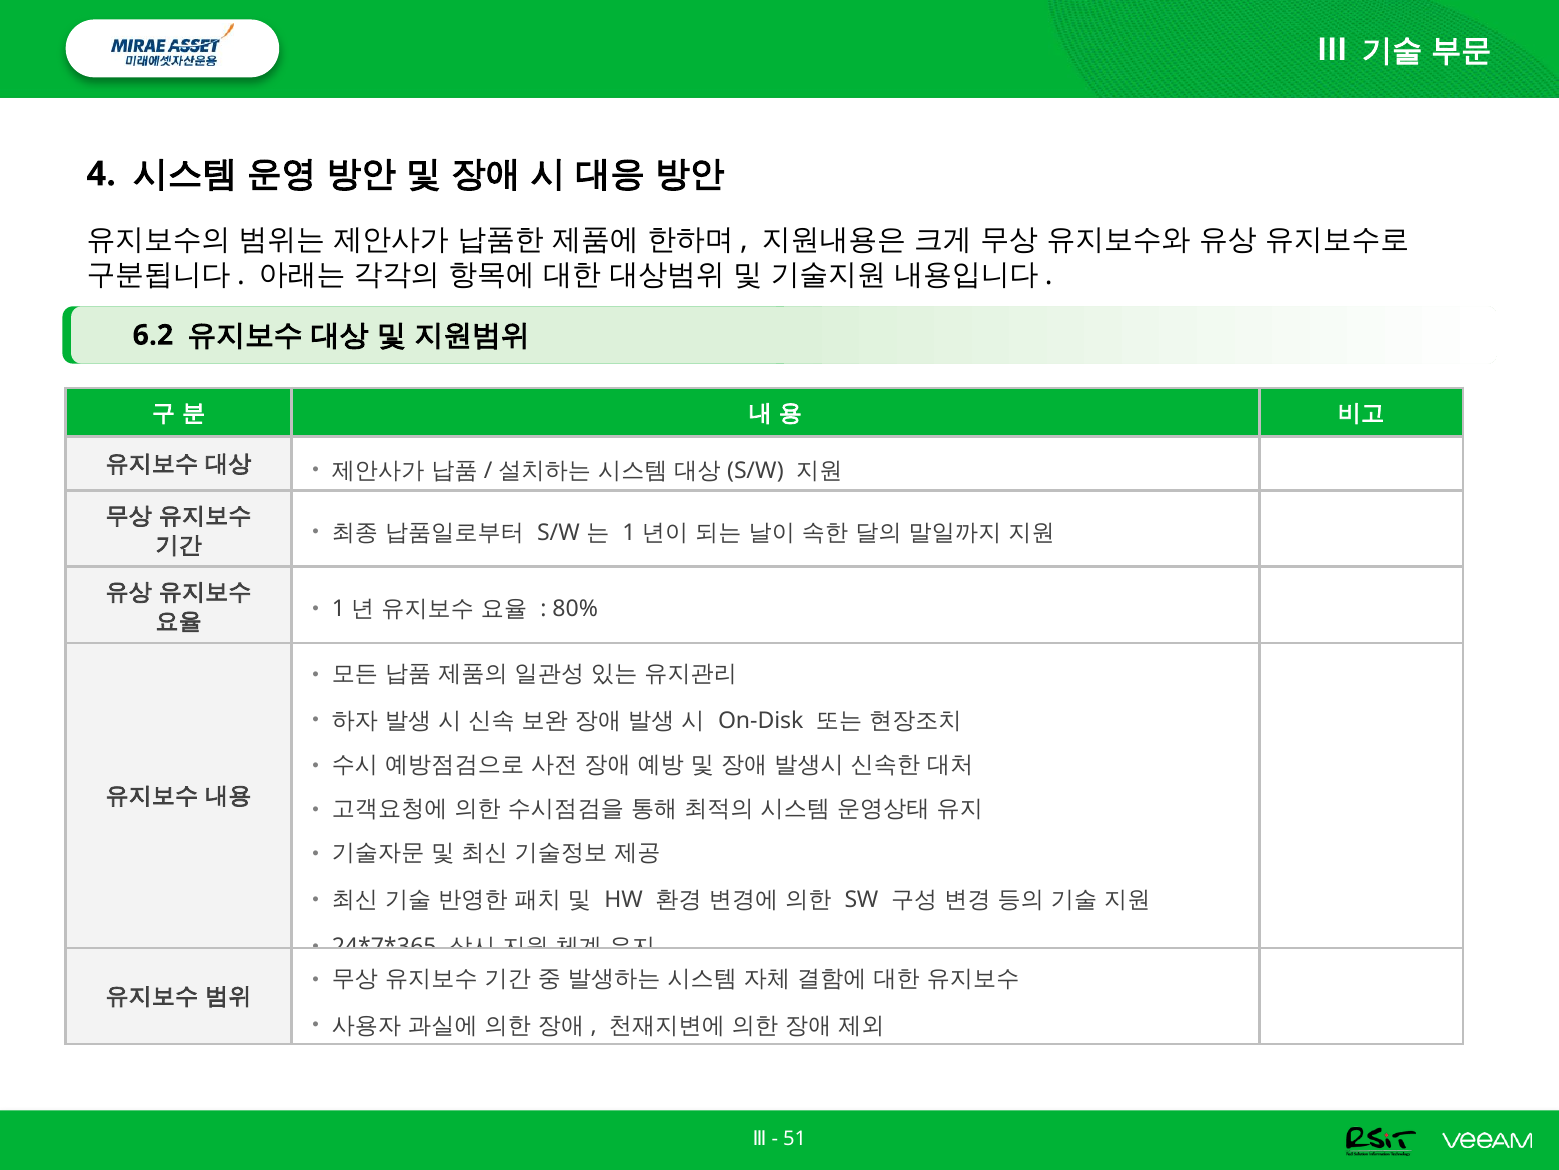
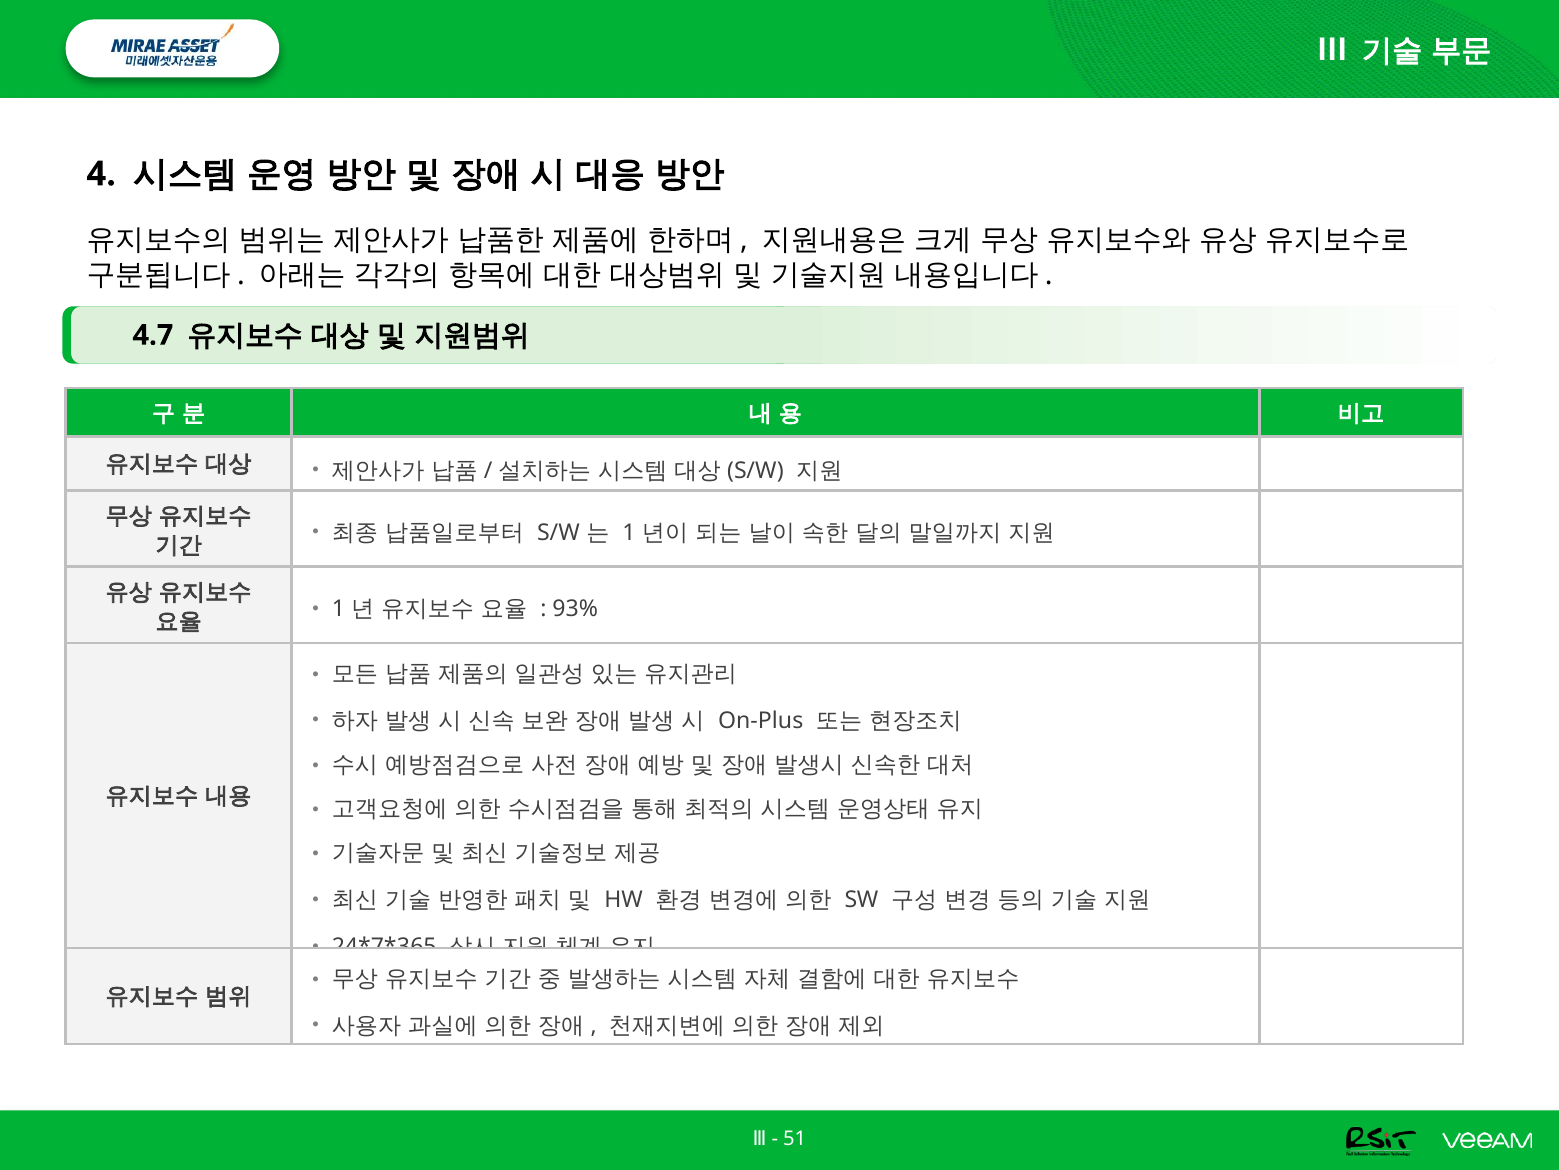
6.2: 6.2 -> 4.7
80%: 80% -> 93%
On-Disk: On-Disk -> On-Plus
